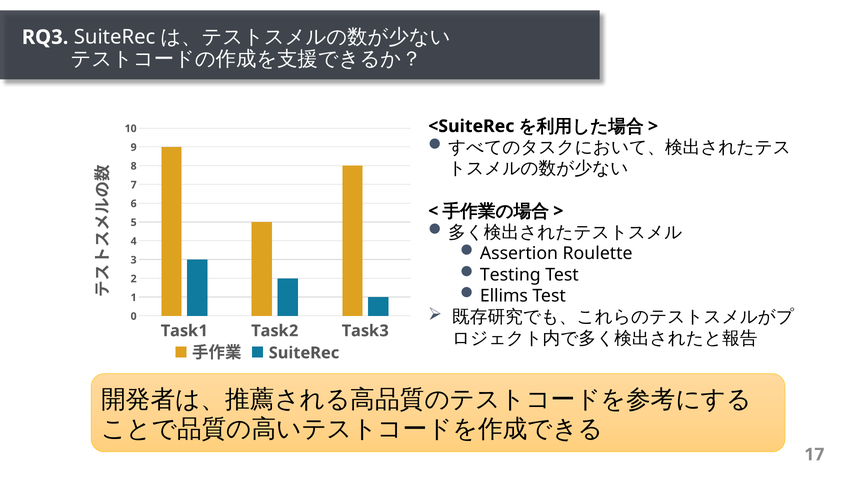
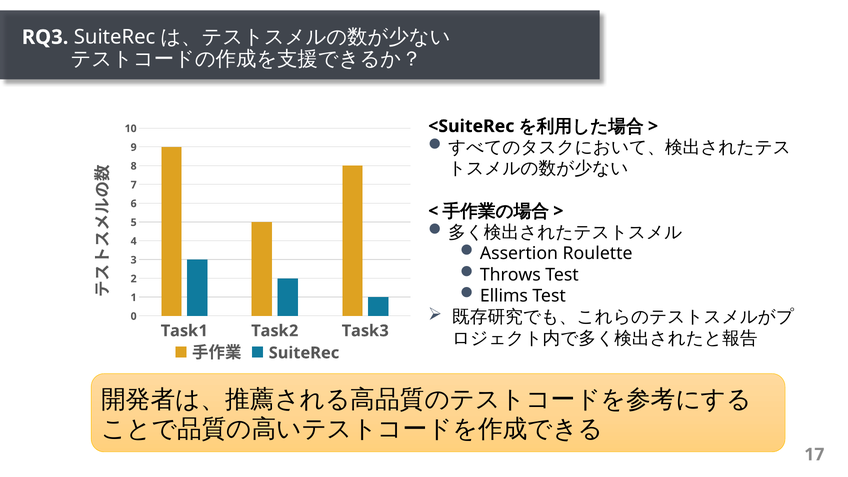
Testing: Testing -> Throws
